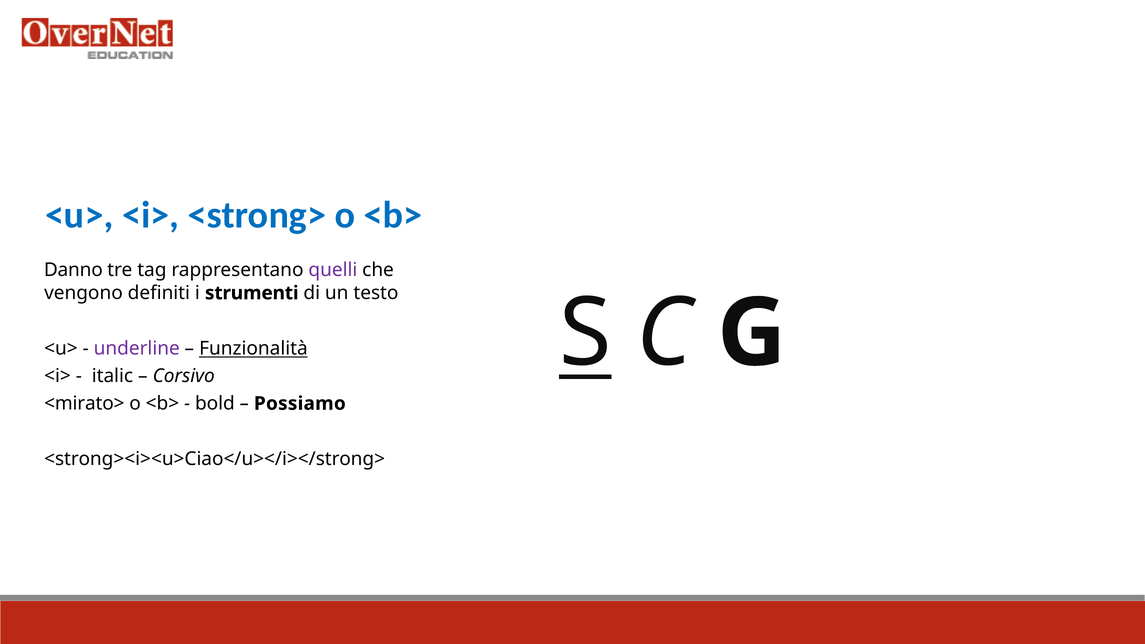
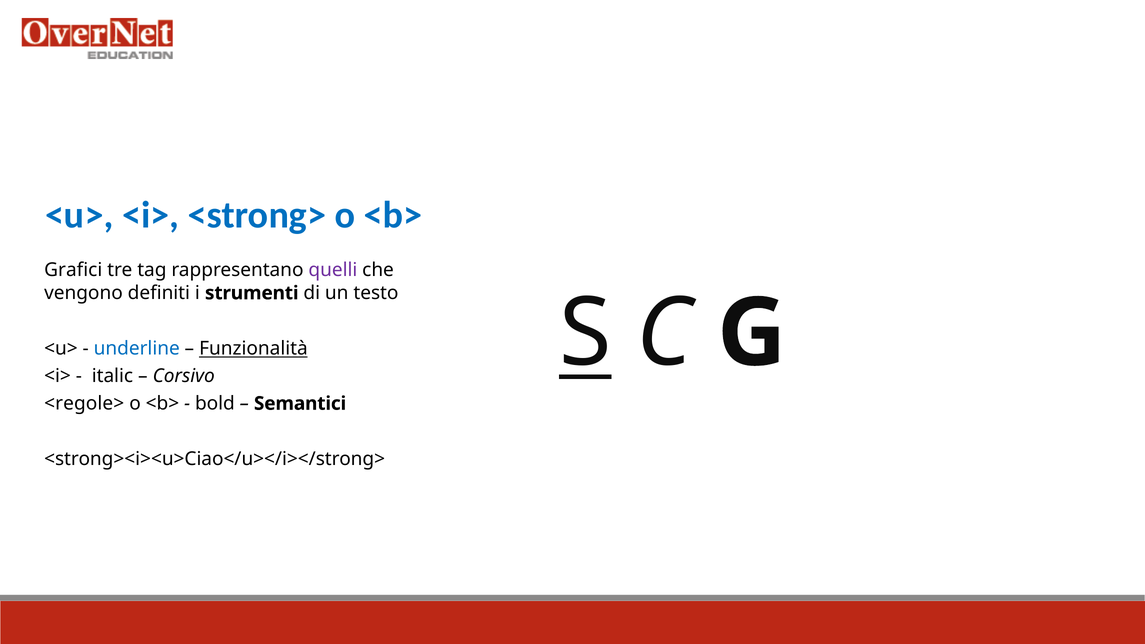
Danno: Danno -> Grafici
underline colour: purple -> blue
<mirato>: <mirato> -> <regole>
Possiamo: Possiamo -> Semantici
